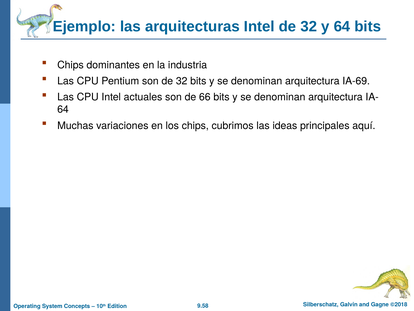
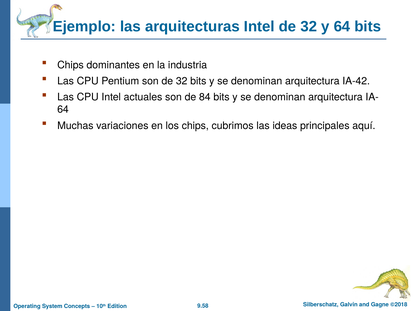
IA-69: IA-69 -> IA-42
66: 66 -> 84
